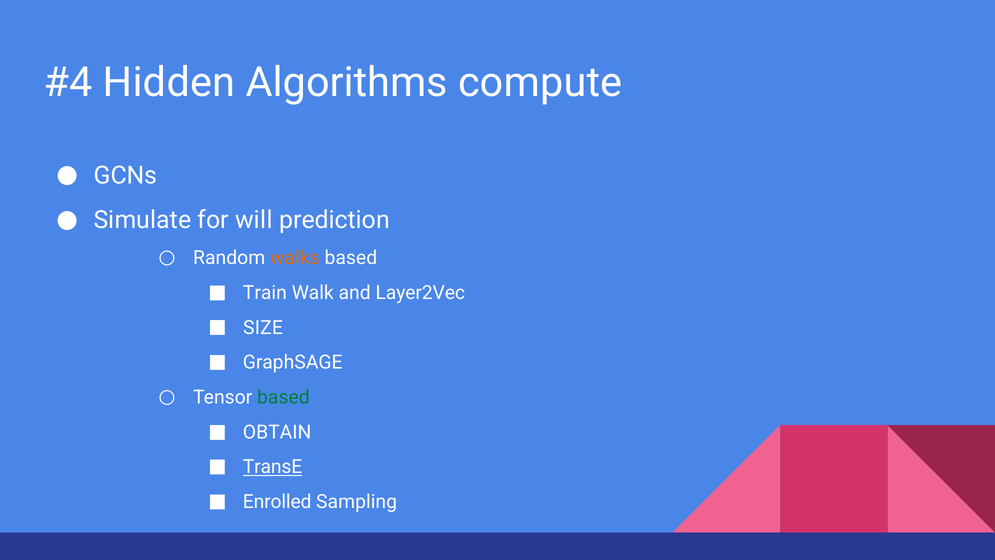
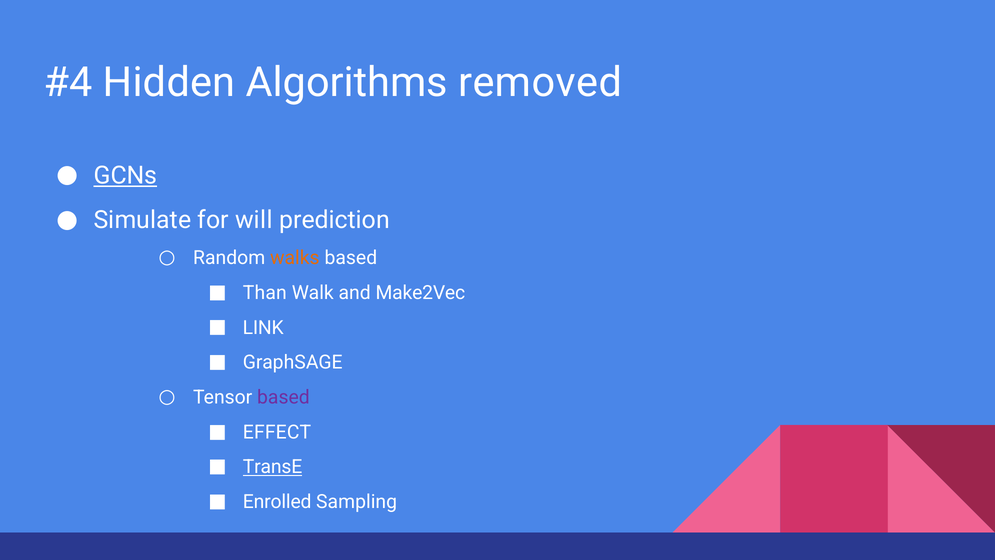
compute: compute -> removed
GCNs underline: none -> present
Train: Train -> Than
Layer2Vec: Layer2Vec -> Make2Vec
SIZE: SIZE -> LINK
based at (283, 397) colour: green -> purple
OBTAIN: OBTAIN -> EFFECT
